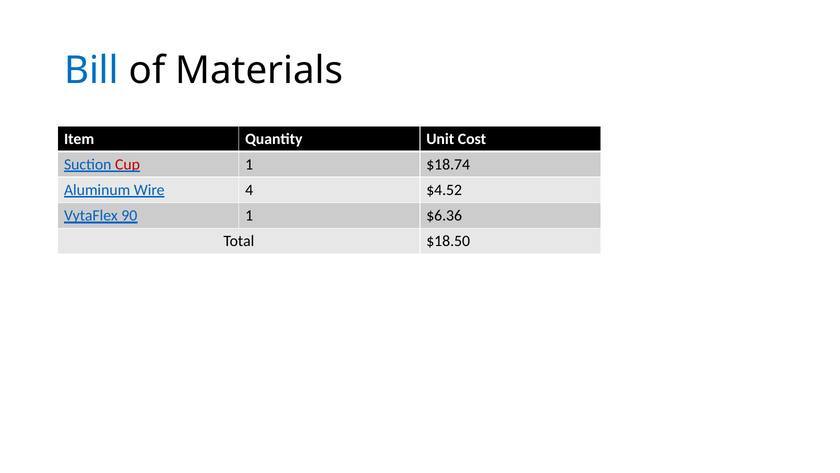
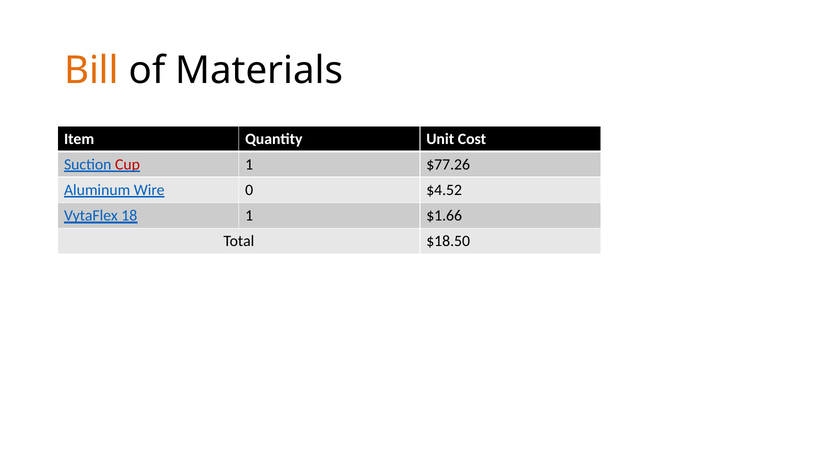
Bill colour: blue -> orange
$18.74: $18.74 -> $77.26
4: 4 -> 0
90: 90 -> 18
$6.36: $6.36 -> $1.66
